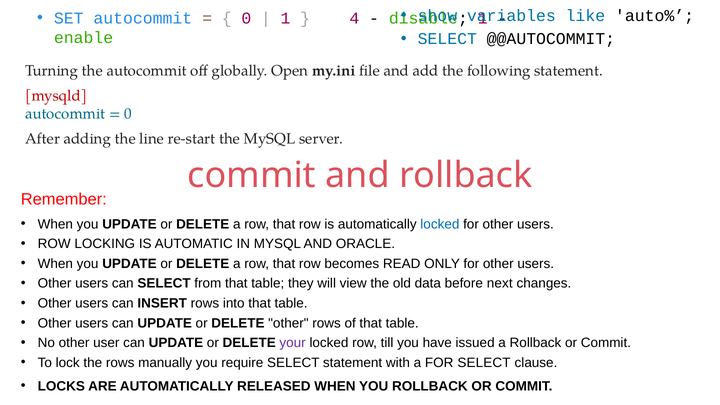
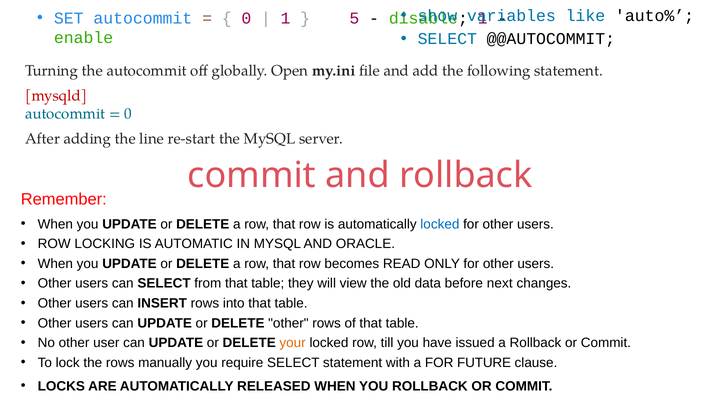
4: 4 -> 5
your colour: purple -> orange
FOR SELECT: SELECT -> FUTURE
